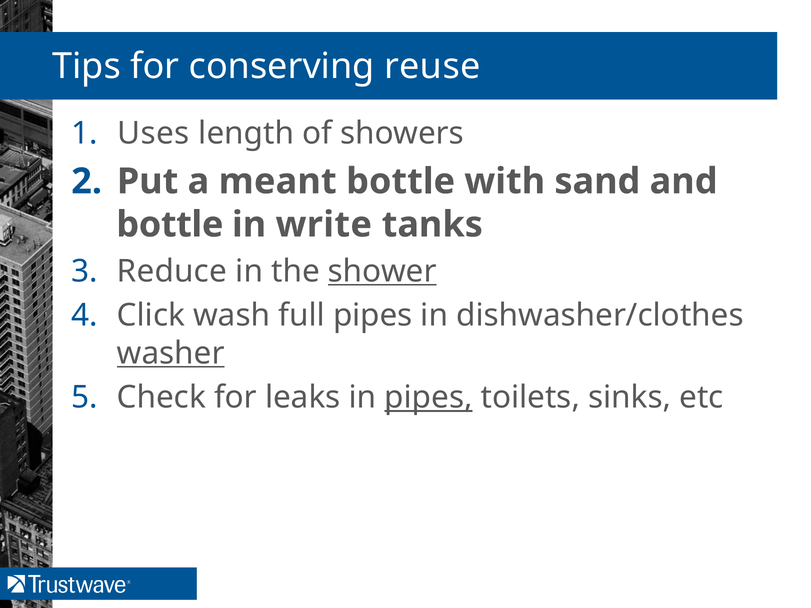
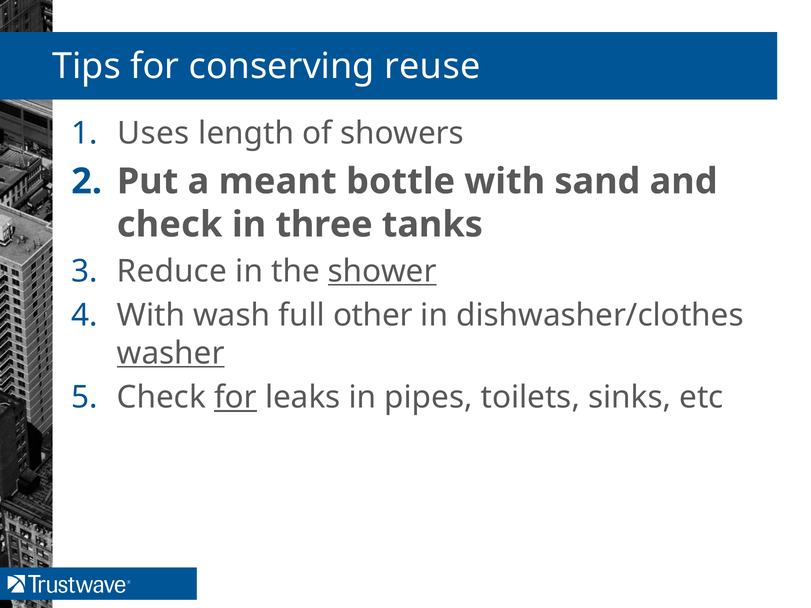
bottle at (170, 225): bottle -> check
write: write -> three
Click at (151, 315): Click -> With
full pipes: pipes -> other
for at (235, 398) underline: none -> present
pipes at (428, 398) underline: present -> none
